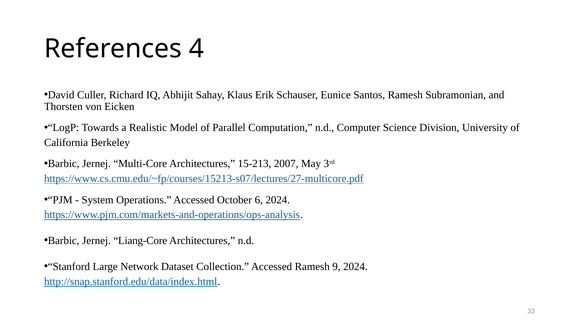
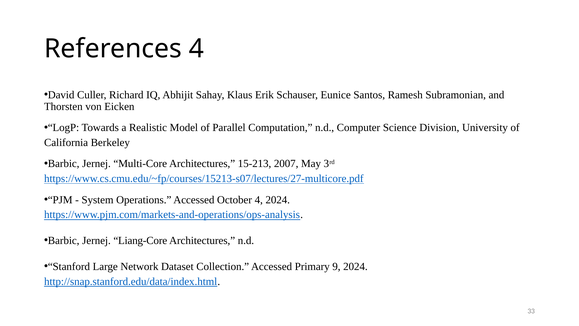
October 6: 6 -> 4
Accessed Ramesh: Ramesh -> Primary
